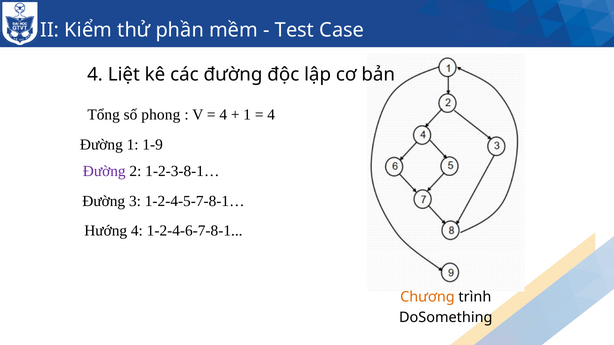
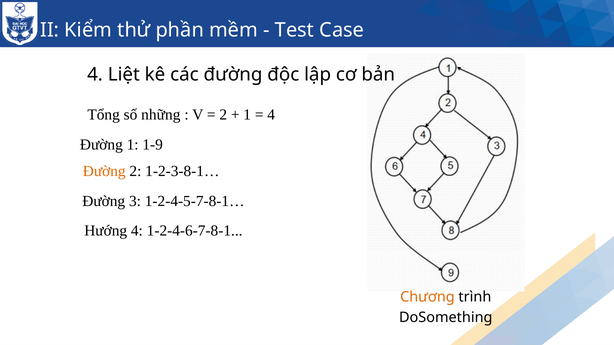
phong: phong -> những
4 at (223, 115): 4 -> 2
Đường at (104, 172) colour: purple -> orange
